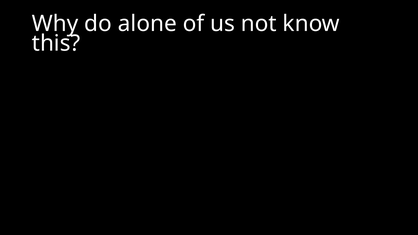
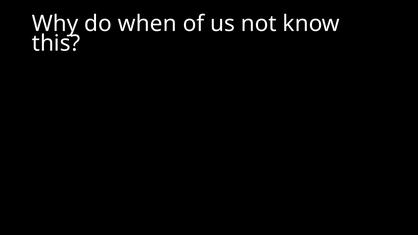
alone: alone -> when
